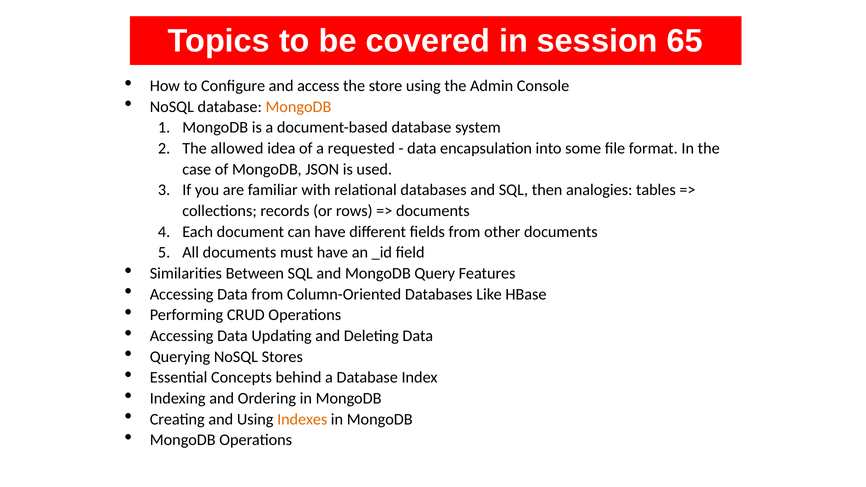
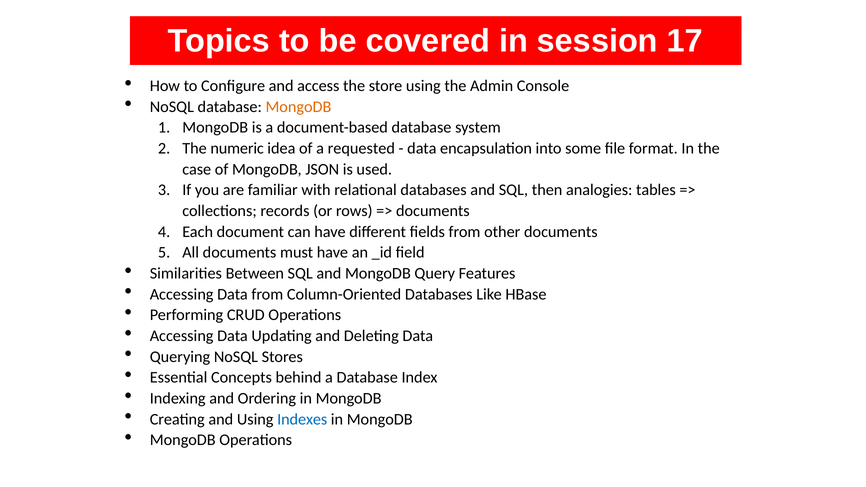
65: 65 -> 17
allowed: allowed -> numeric
Indexes colour: orange -> blue
